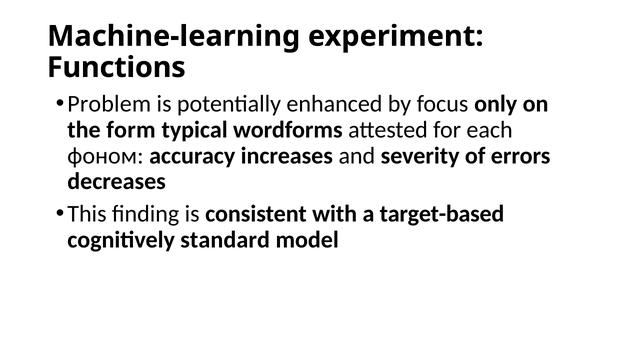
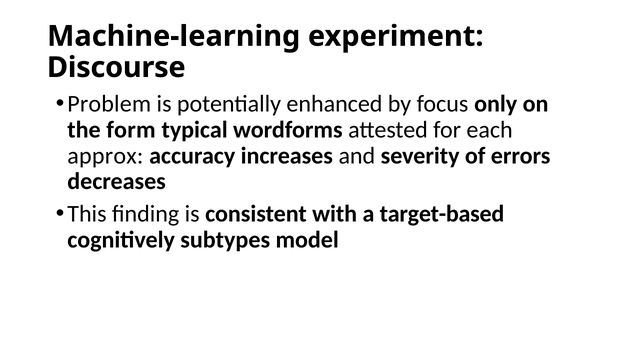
Functions: Functions -> Discourse
фоном: фоном -> approx
standard: standard -> subtypes
